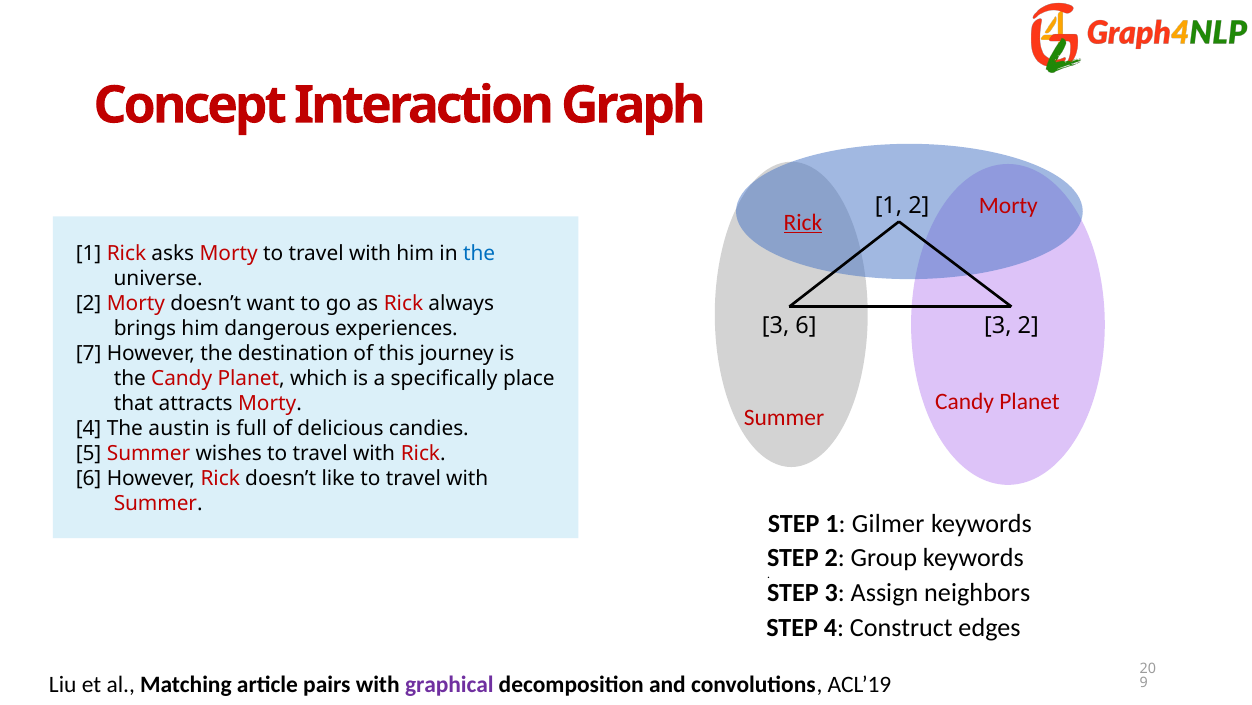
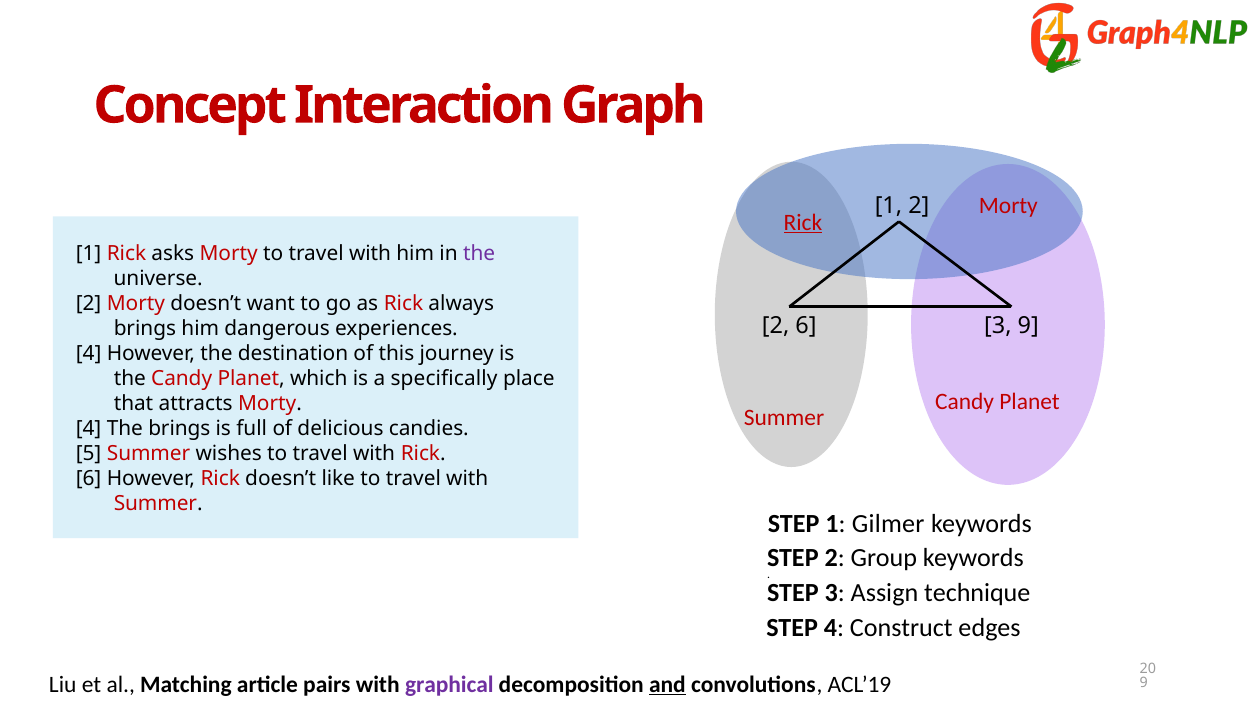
the at (479, 253) colour: blue -> purple
3 at (776, 326): 3 -> 2
3 2: 2 -> 9
7 at (89, 353): 7 -> 4
The austin: austin -> brings
neighbors: neighbors -> technique
and underline: none -> present
